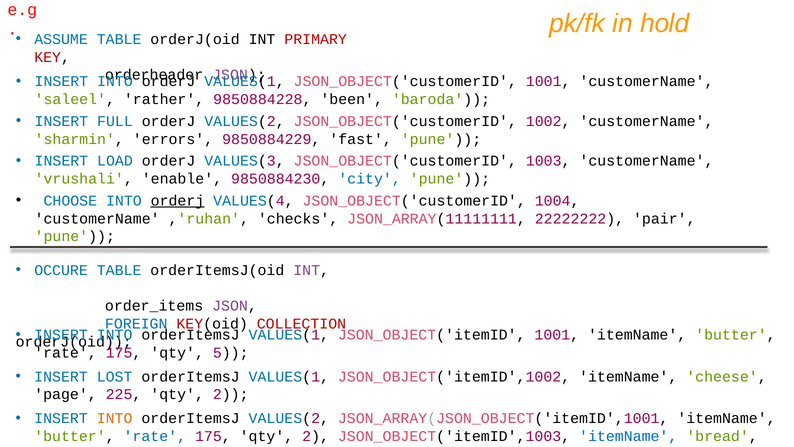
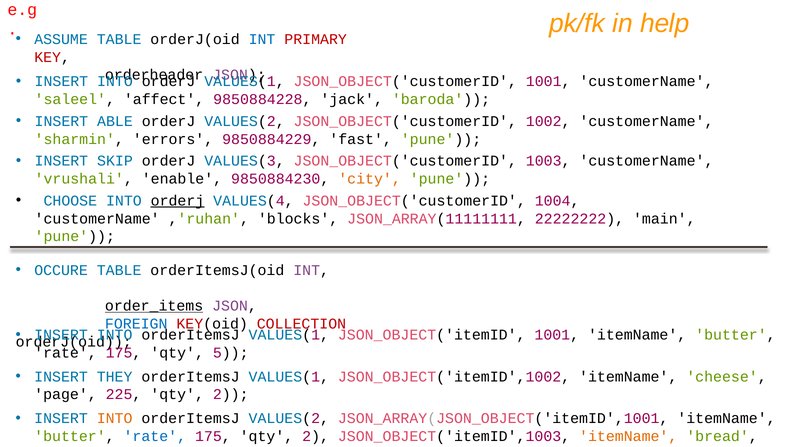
hold: hold -> help
INT at (262, 39) colour: black -> blue
rather: rather -> affect
been: been -> jack
FULL: FULL -> ABLE
LOAD: LOAD -> SKIP
city colour: blue -> orange
checks: checks -> blocks
pair: pair -> main
order_items underline: none -> present
LOST: LOST -> THEY
itemName at (628, 436) colour: blue -> orange
